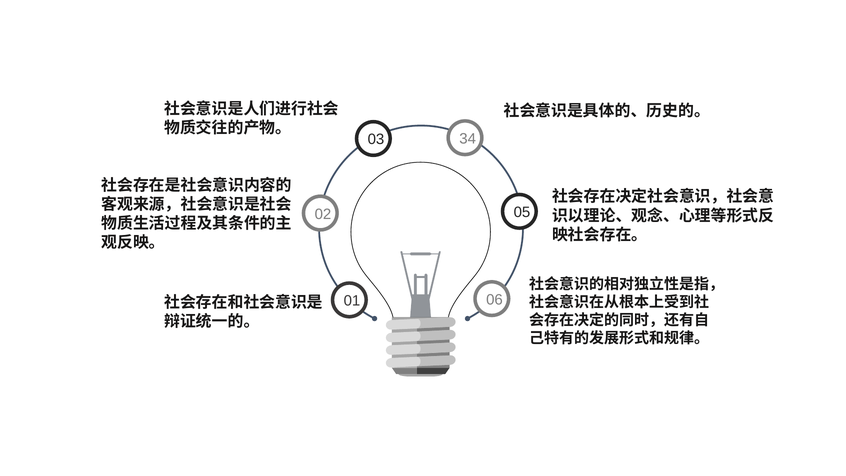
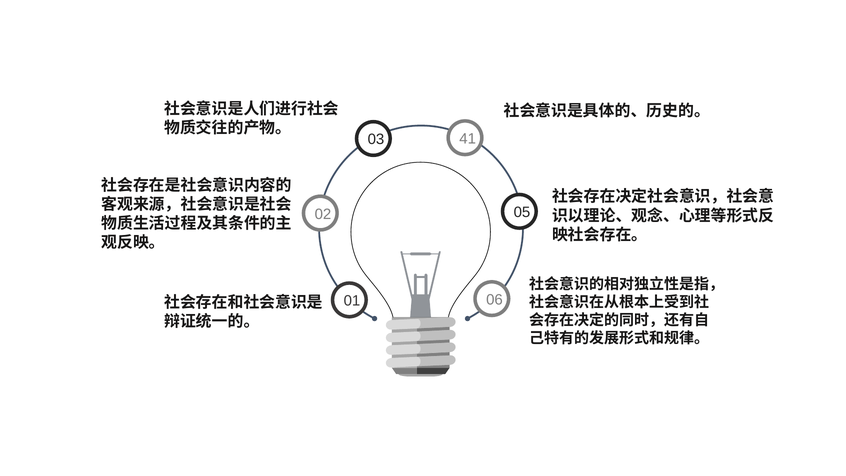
34: 34 -> 41
